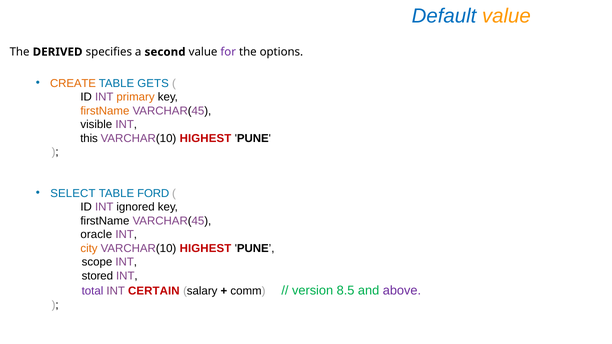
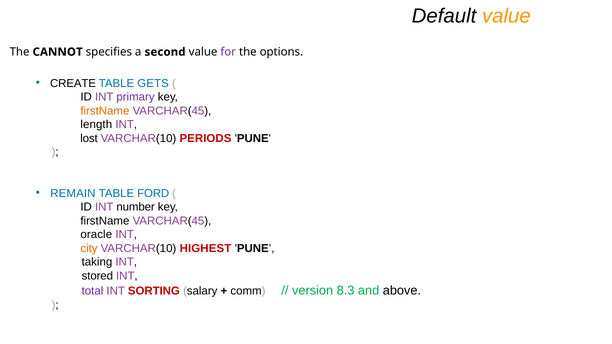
Default colour: blue -> black
DERIVED: DERIVED -> CANNOT
CREATE colour: orange -> black
primary colour: orange -> purple
visible: visible -> length
this: this -> lost
HIGHEST at (205, 138): HIGHEST -> PERIODS
SELECT: SELECT -> REMAIN
ignored: ignored -> number
scope: scope -> taking
CERTAIN: CERTAIN -> SORTING
8.5: 8.5 -> 8.3
above colour: purple -> black
